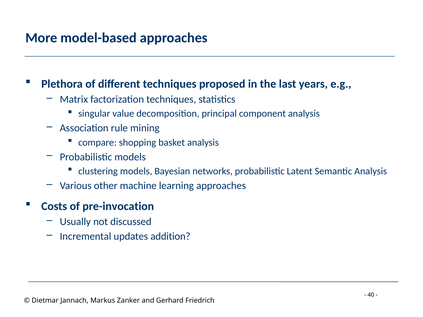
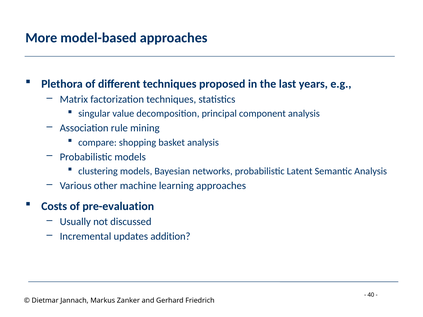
pre-invocation: pre-invocation -> pre-evaluation
